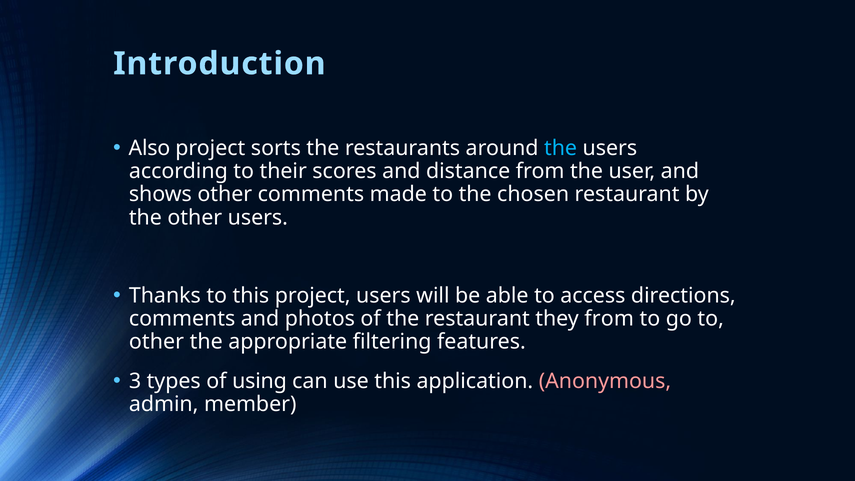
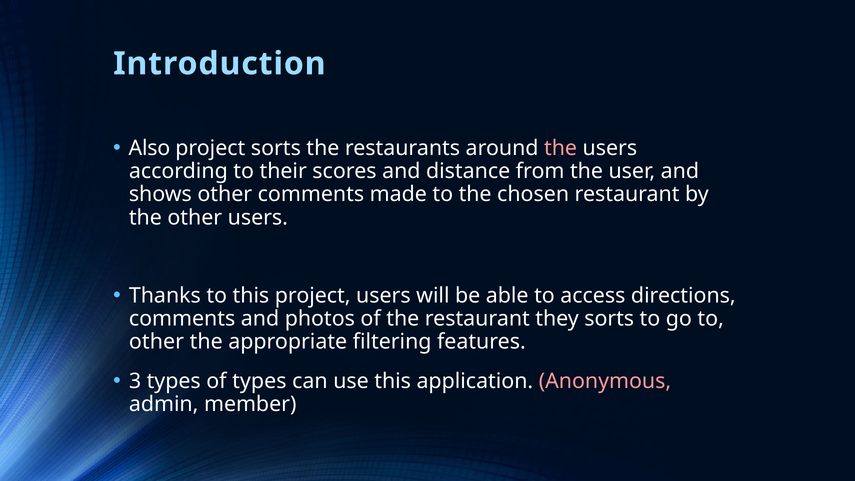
the at (561, 148) colour: light blue -> pink
they from: from -> sorts
of using: using -> types
